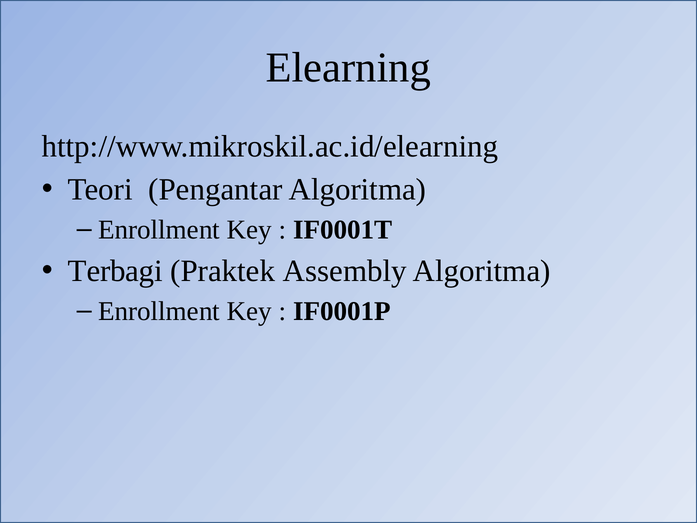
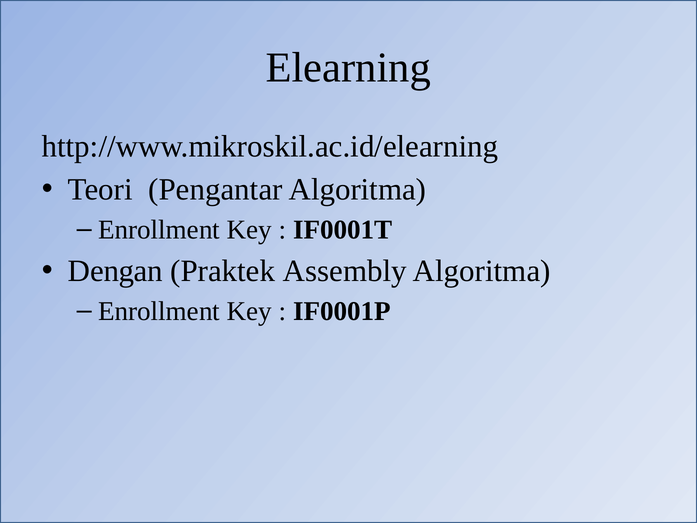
Terbagi: Terbagi -> Dengan
